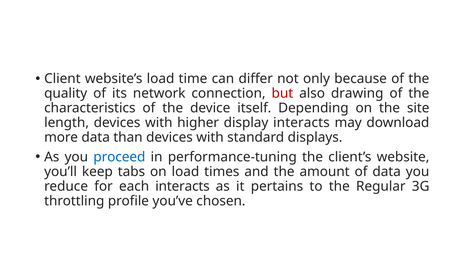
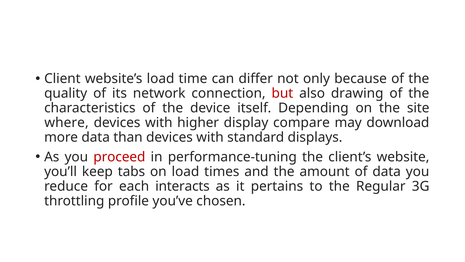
length: length -> where
display interacts: interacts -> compare
proceed colour: blue -> red
